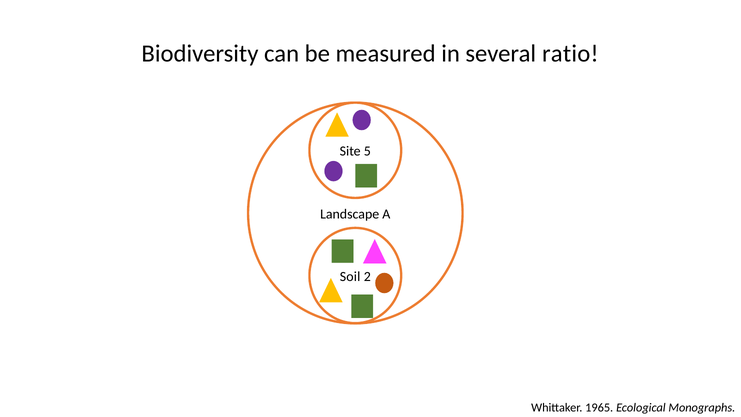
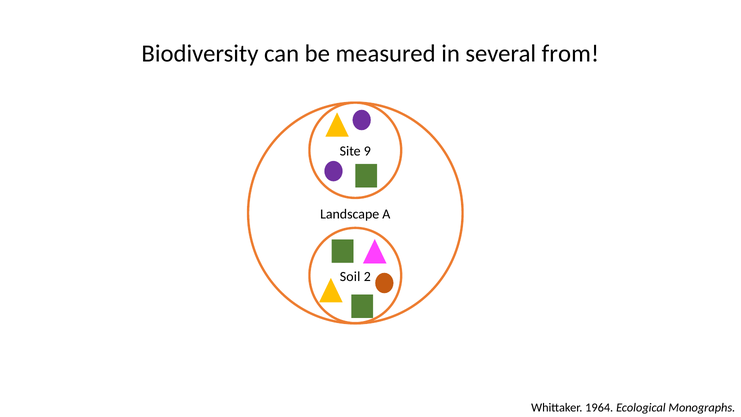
ratio: ratio -> from
5: 5 -> 9
1965: 1965 -> 1964
